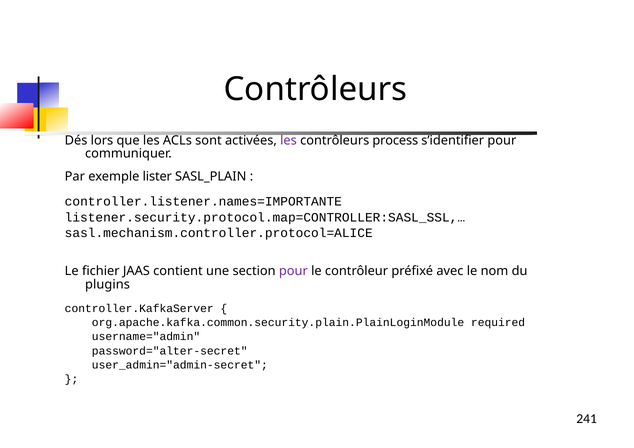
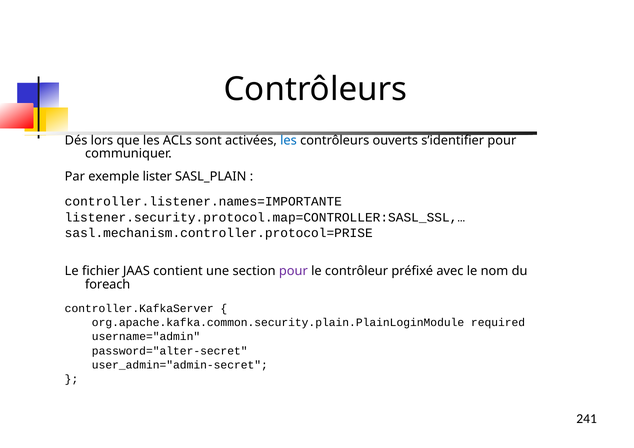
les at (289, 141) colour: purple -> blue
process: process -> ouverts
sasl.mechanism.controller.protocol=ALICE: sasl.mechanism.controller.protocol=ALICE -> sasl.mechanism.controller.protocol=PRISE
plugins: plugins -> foreach
